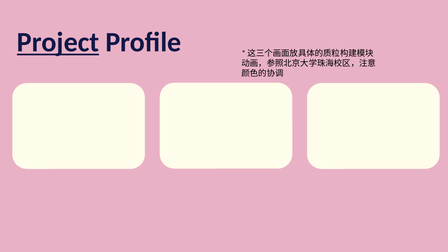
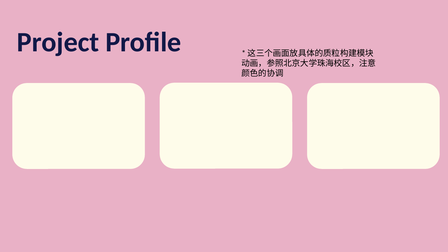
Project underline: present -> none
